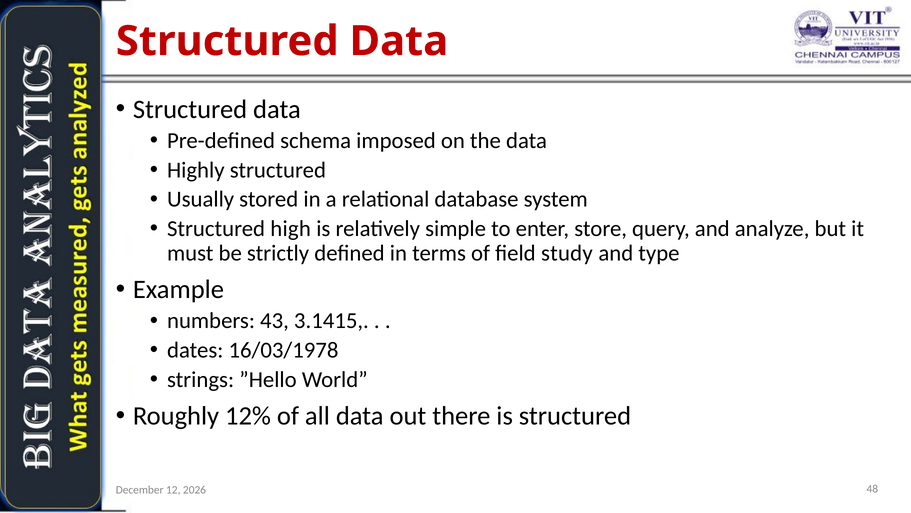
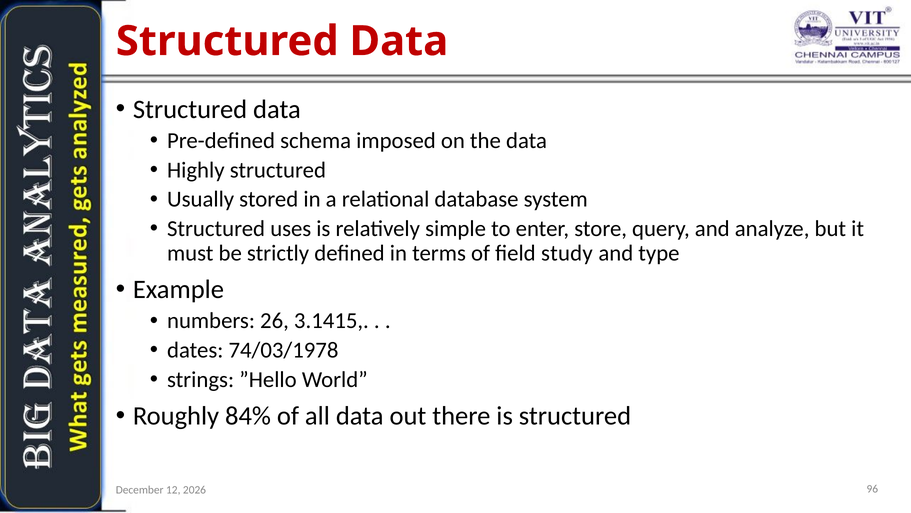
high: high -> uses
43: 43 -> 26
16/03/1978: 16/03/1978 -> 74/03/1978
12%: 12% -> 84%
48: 48 -> 96
